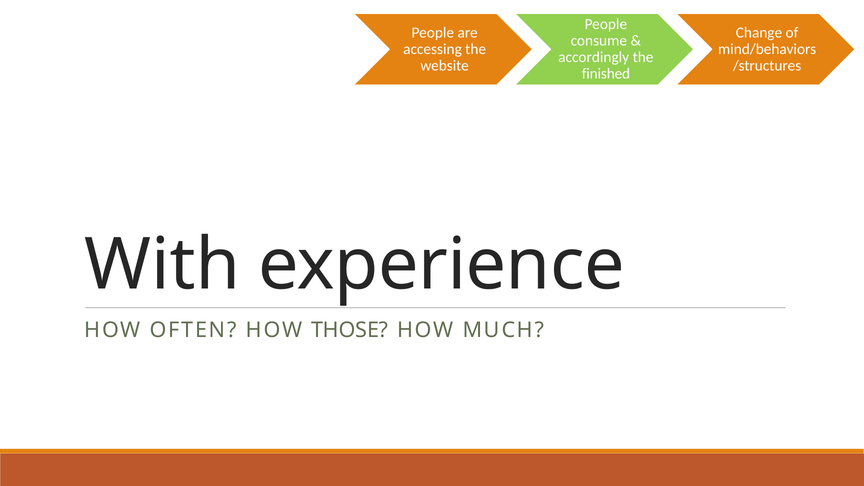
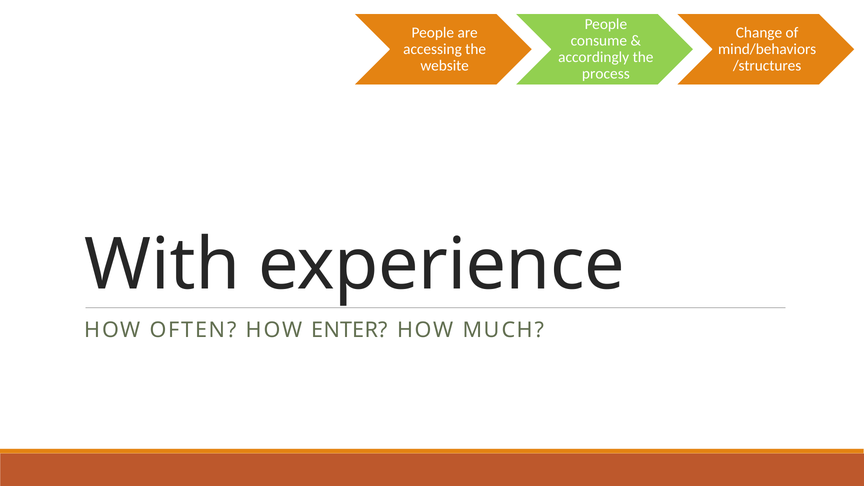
finished: finished -> process
THOSE: THOSE -> ENTER
